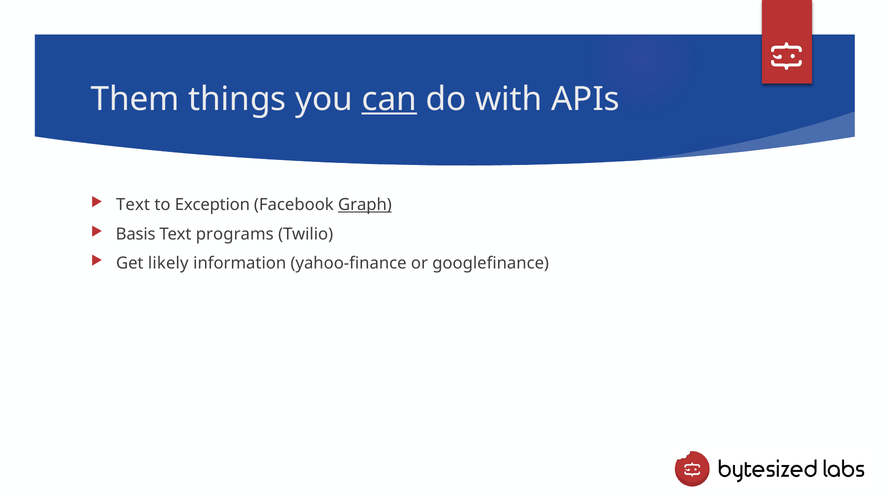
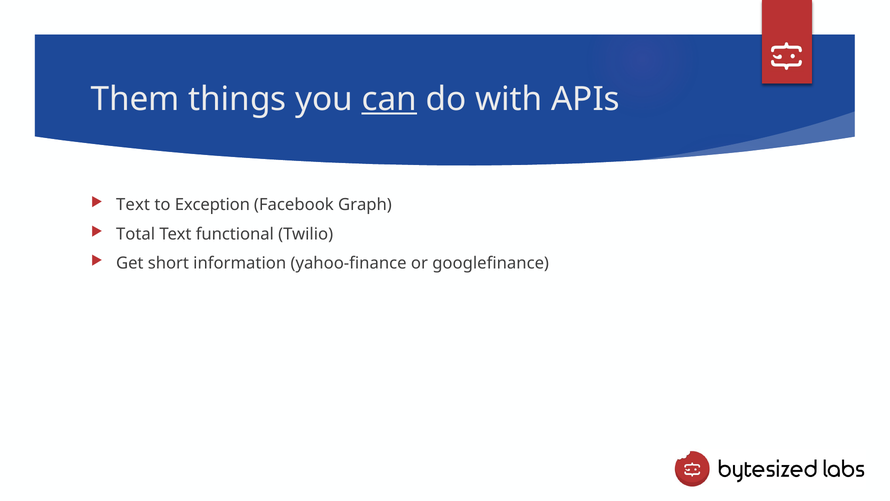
Graph underline: present -> none
Basis: Basis -> Total
programs: programs -> functional
likely: likely -> short
